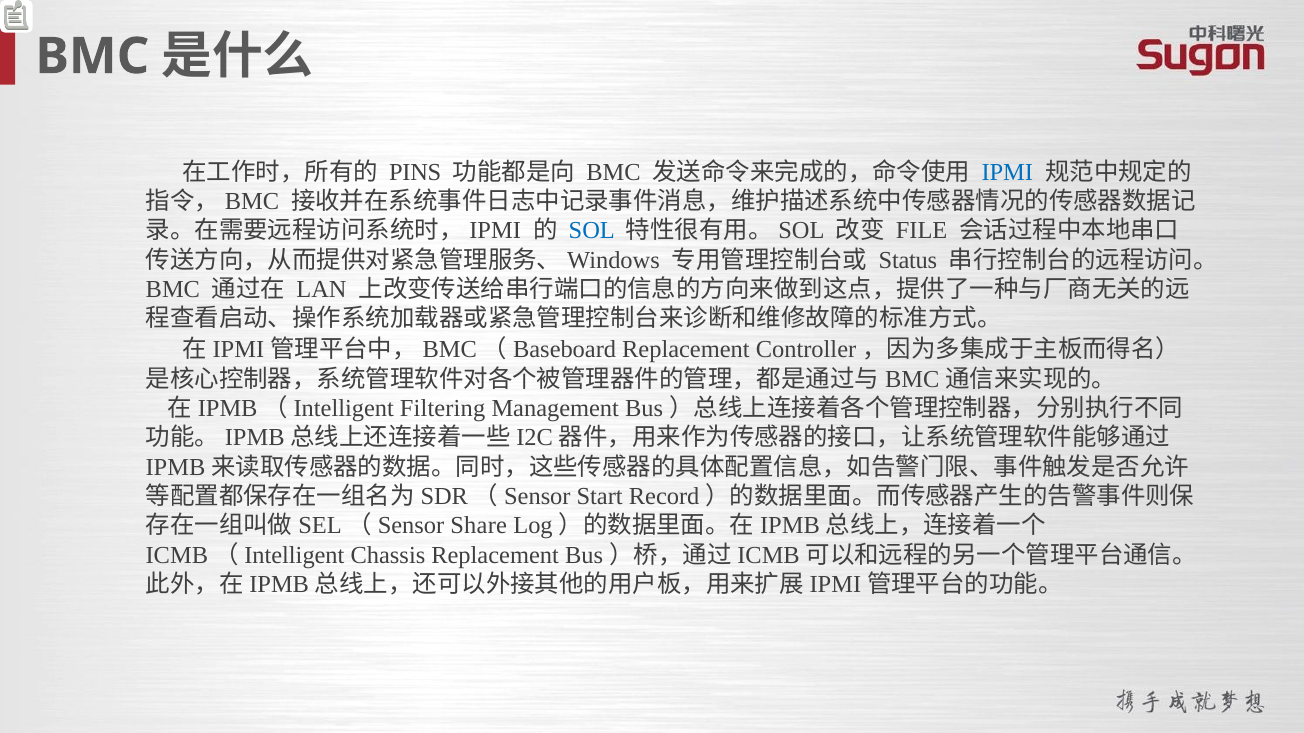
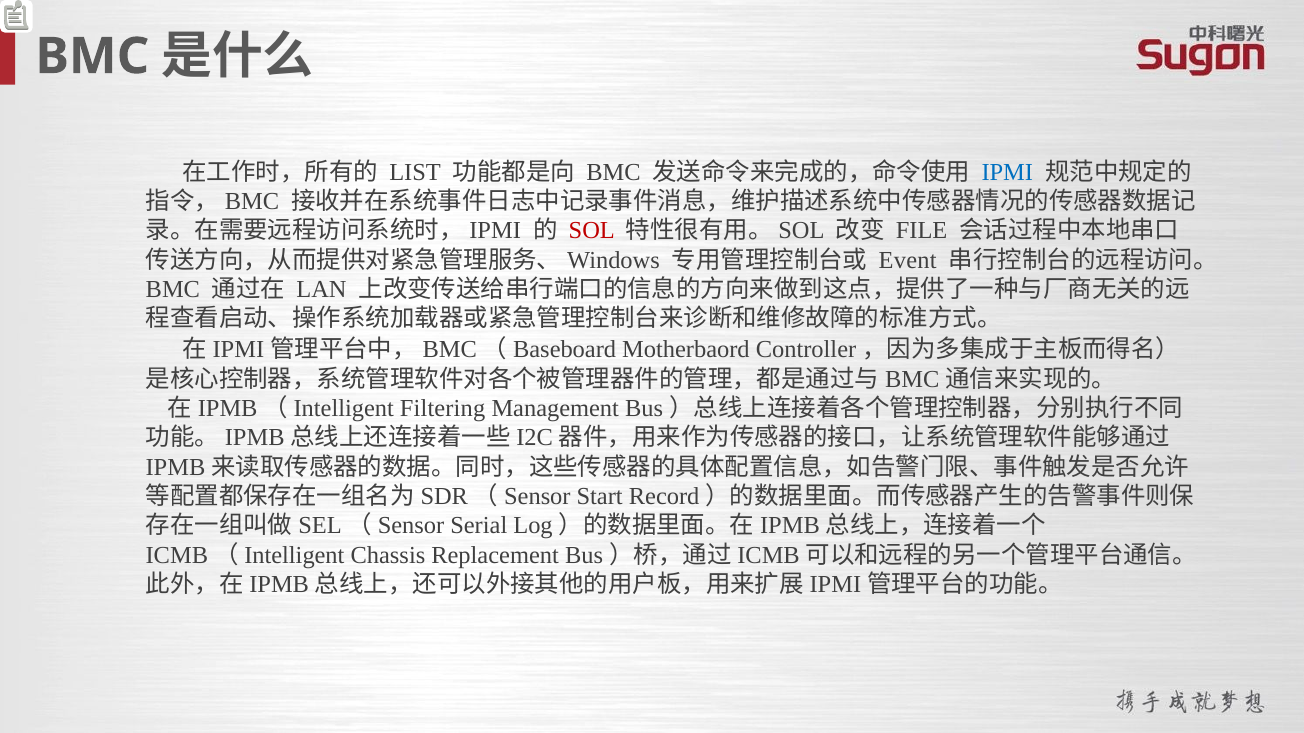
PINS: PINS -> LIST
SOL colour: blue -> red
Status: Status -> Event
Replacement at (686, 350): Replacement -> Motherbaord
Share: Share -> Serial
